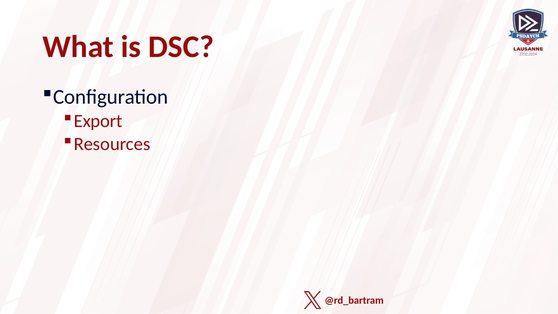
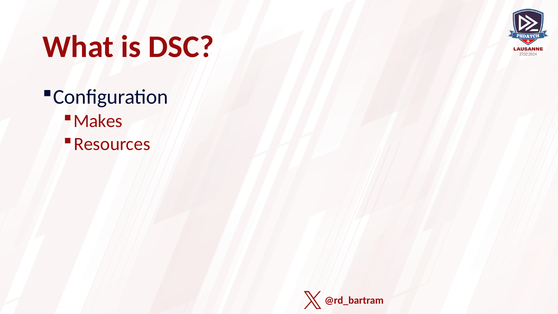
Export: Export -> Makes
